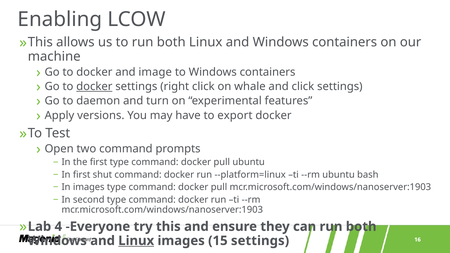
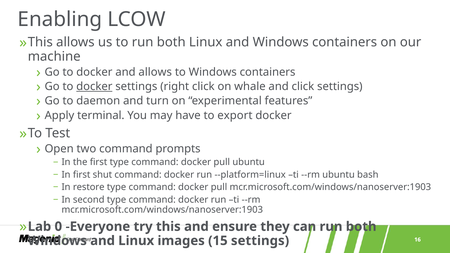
and image: image -> allows
versions: versions -> terminal
In images: images -> restore
4: 4 -> 0
Linux at (136, 241) underline: present -> none
